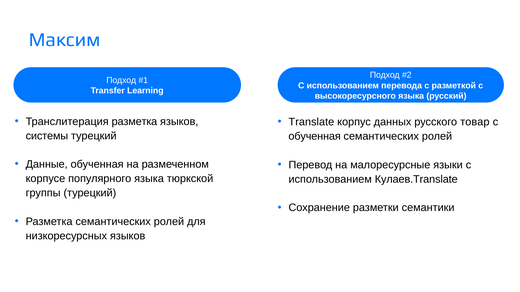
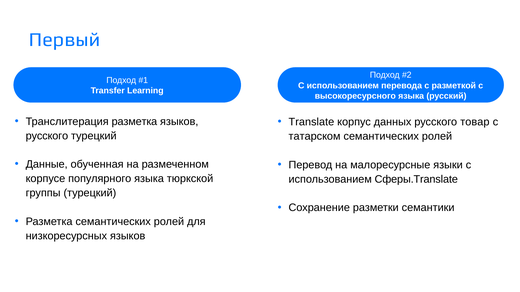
Максим: Максим -> Первый
системы at (47, 136): системы -> русского
обученная at (315, 137): обученная -> татарском
Кулаев.Translate: Кулаев.Translate -> Сферы.Translate
